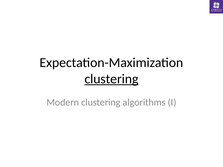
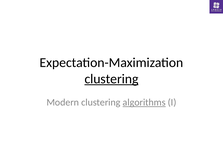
algorithms underline: none -> present
